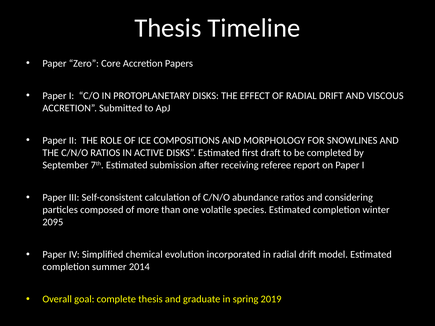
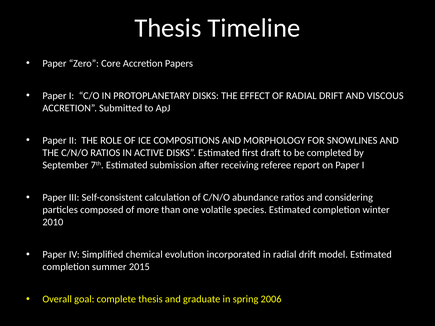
2095: 2095 -> 2010
2014: 2014 -> 2015
2019: 2019 -> 2006
